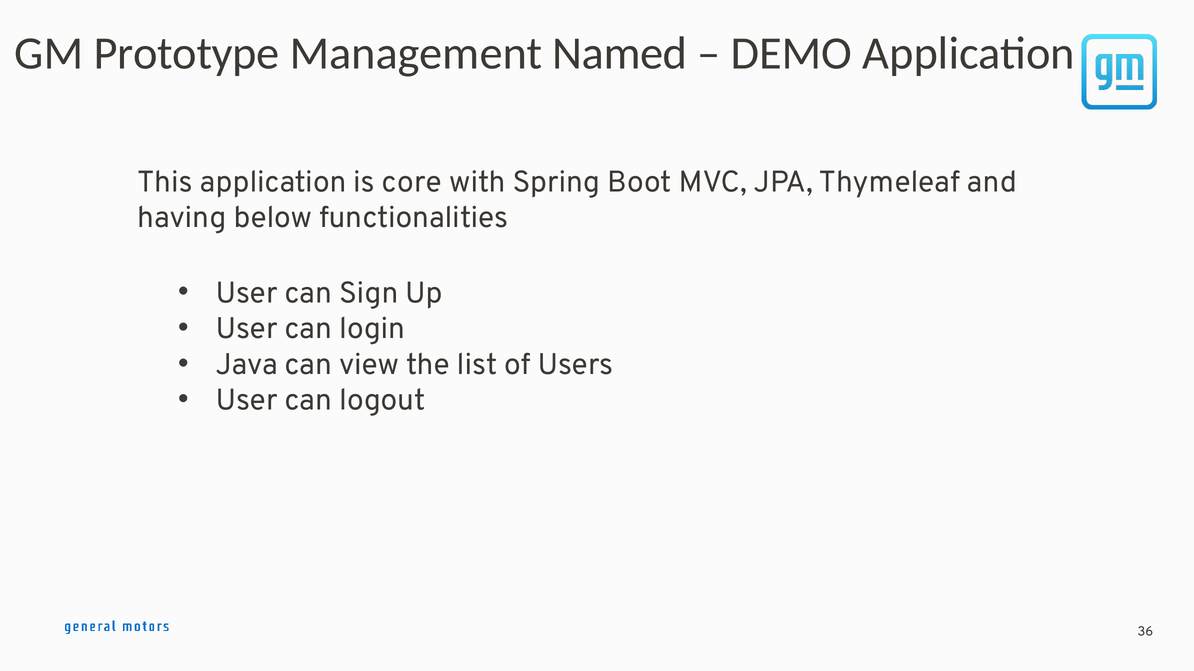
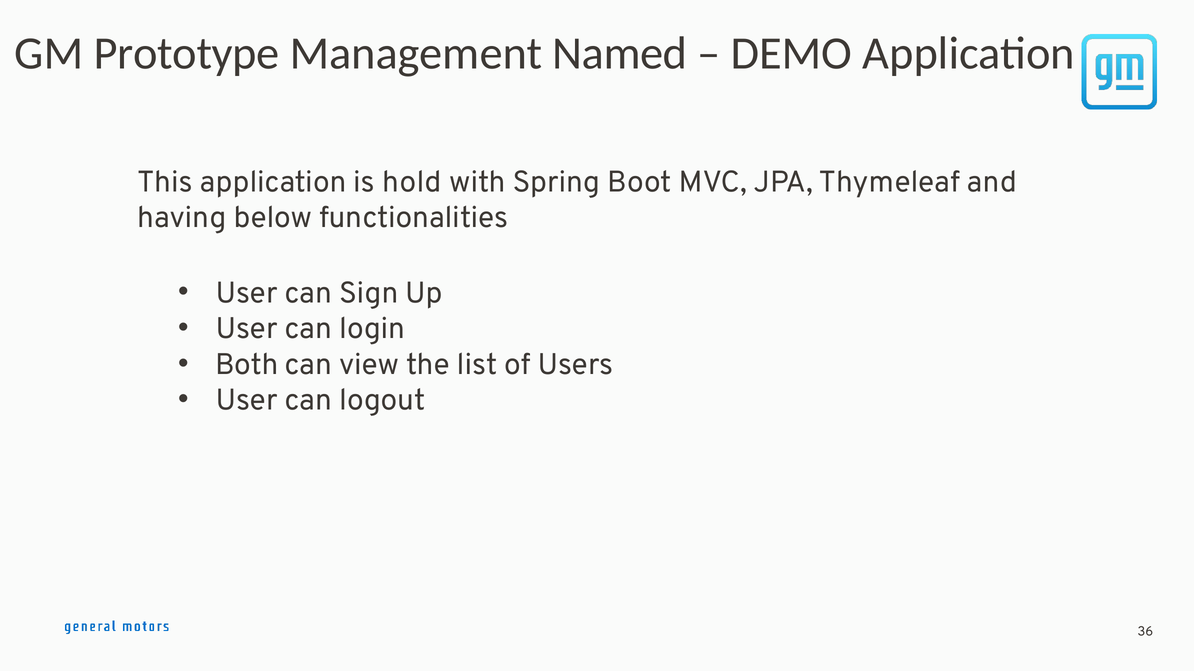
core: core -> hold
Java: Java -> Both
